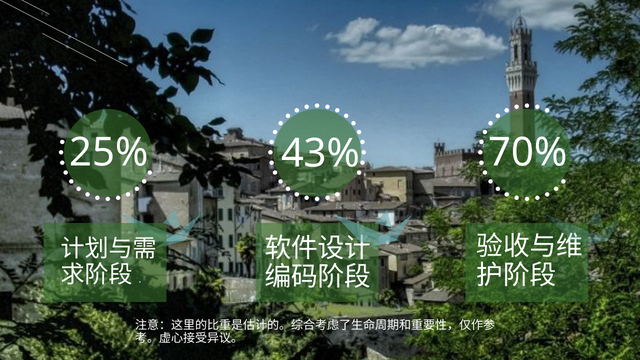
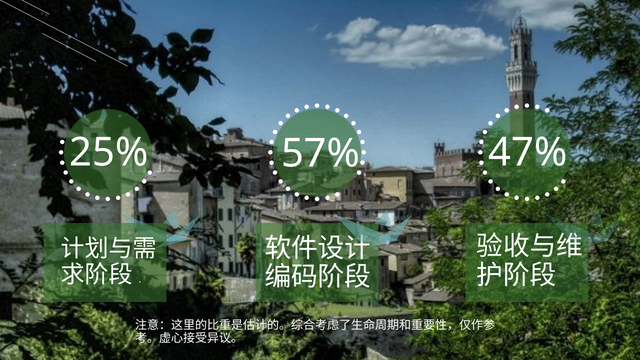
70%: 70% -> 47%
43%: 43% -> 57%
